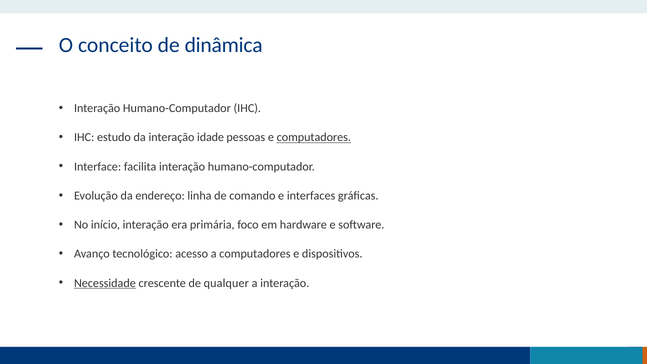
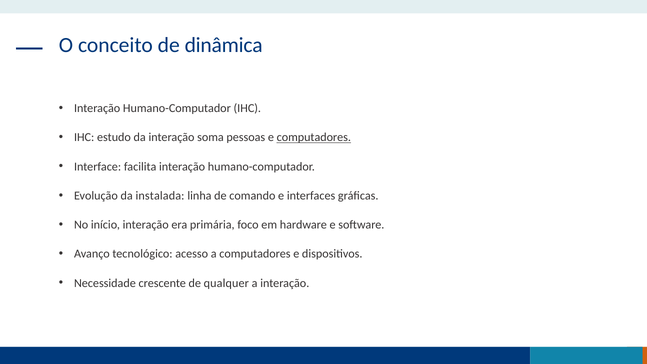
idade: idade -> soma
endereço: endereço -> instalada
Necessidade underline: present -> none
